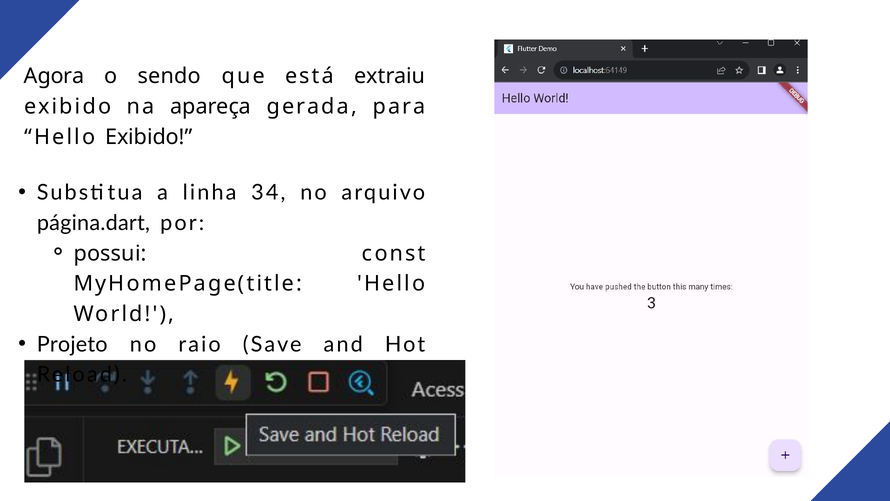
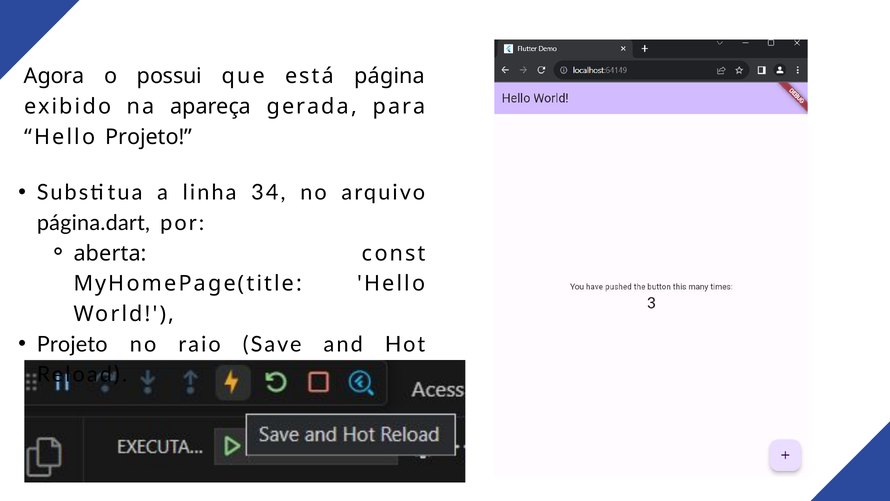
sendo: sendo -> possui
extraiu: extraiu -> página
Hello Exibido: Exibido -> Projeto
possui: possui -> aberta
